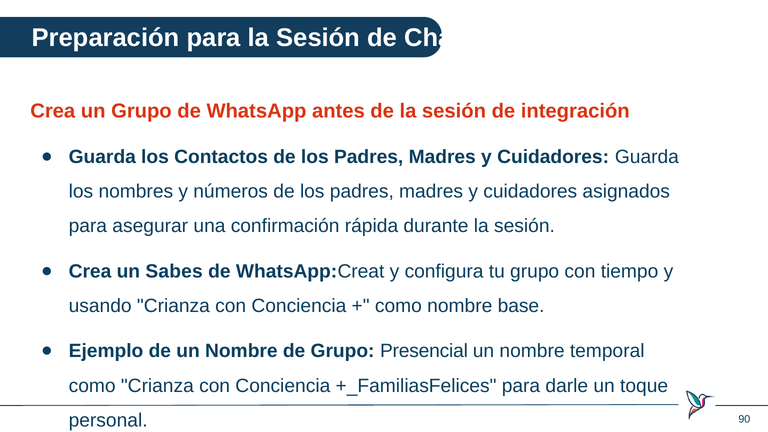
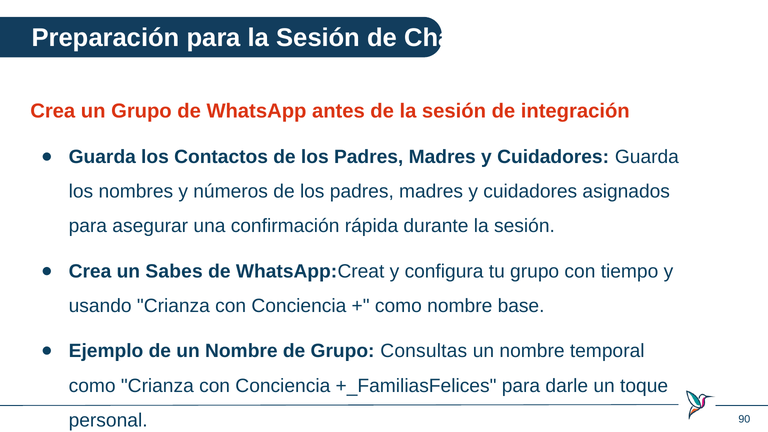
Presencial: Presencial -> Consultas
